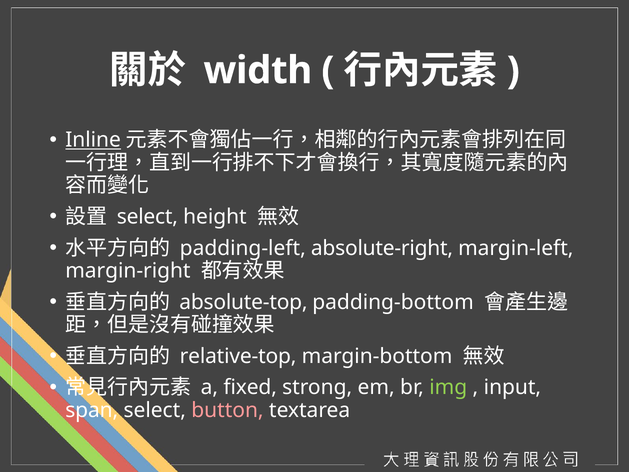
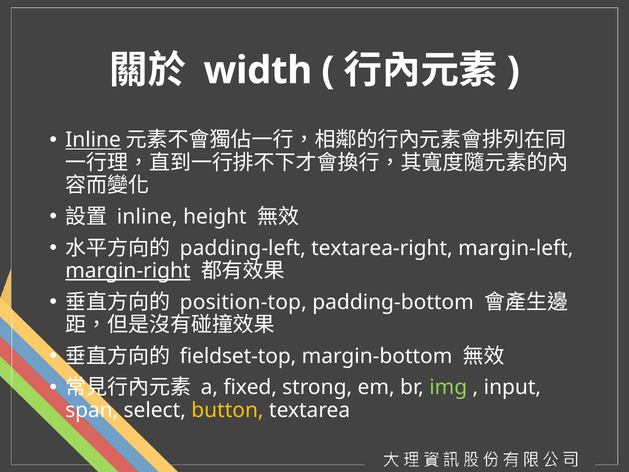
select at (147, 217): select -> inline
absolute-right: absolute-right -> textarea-right
margin-right underline: none -> present
absolute-top: absolute-top -> position-top
relative-top: relative-top -> fieldset-top
button colour: pink -> yellow
